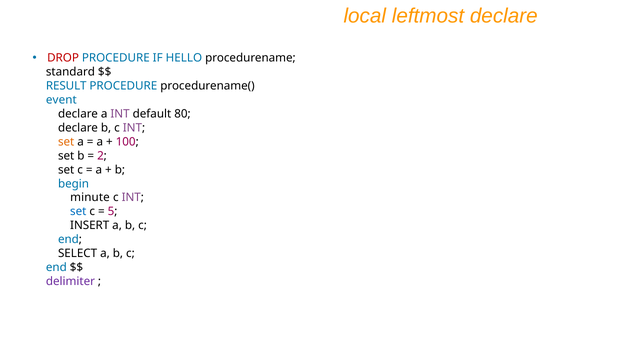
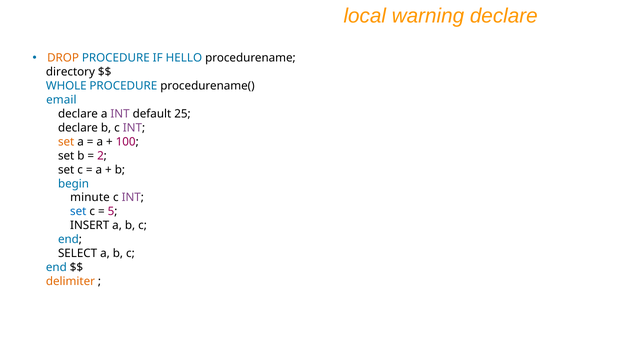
leftmost: leftmost -> warning
DROP colour: red -> orange
standard: standard -> directory
RESULT: RESULT -> WHOLE
event: event -> email
80: 80 -> 25
delimiter colour: purple -> orange
